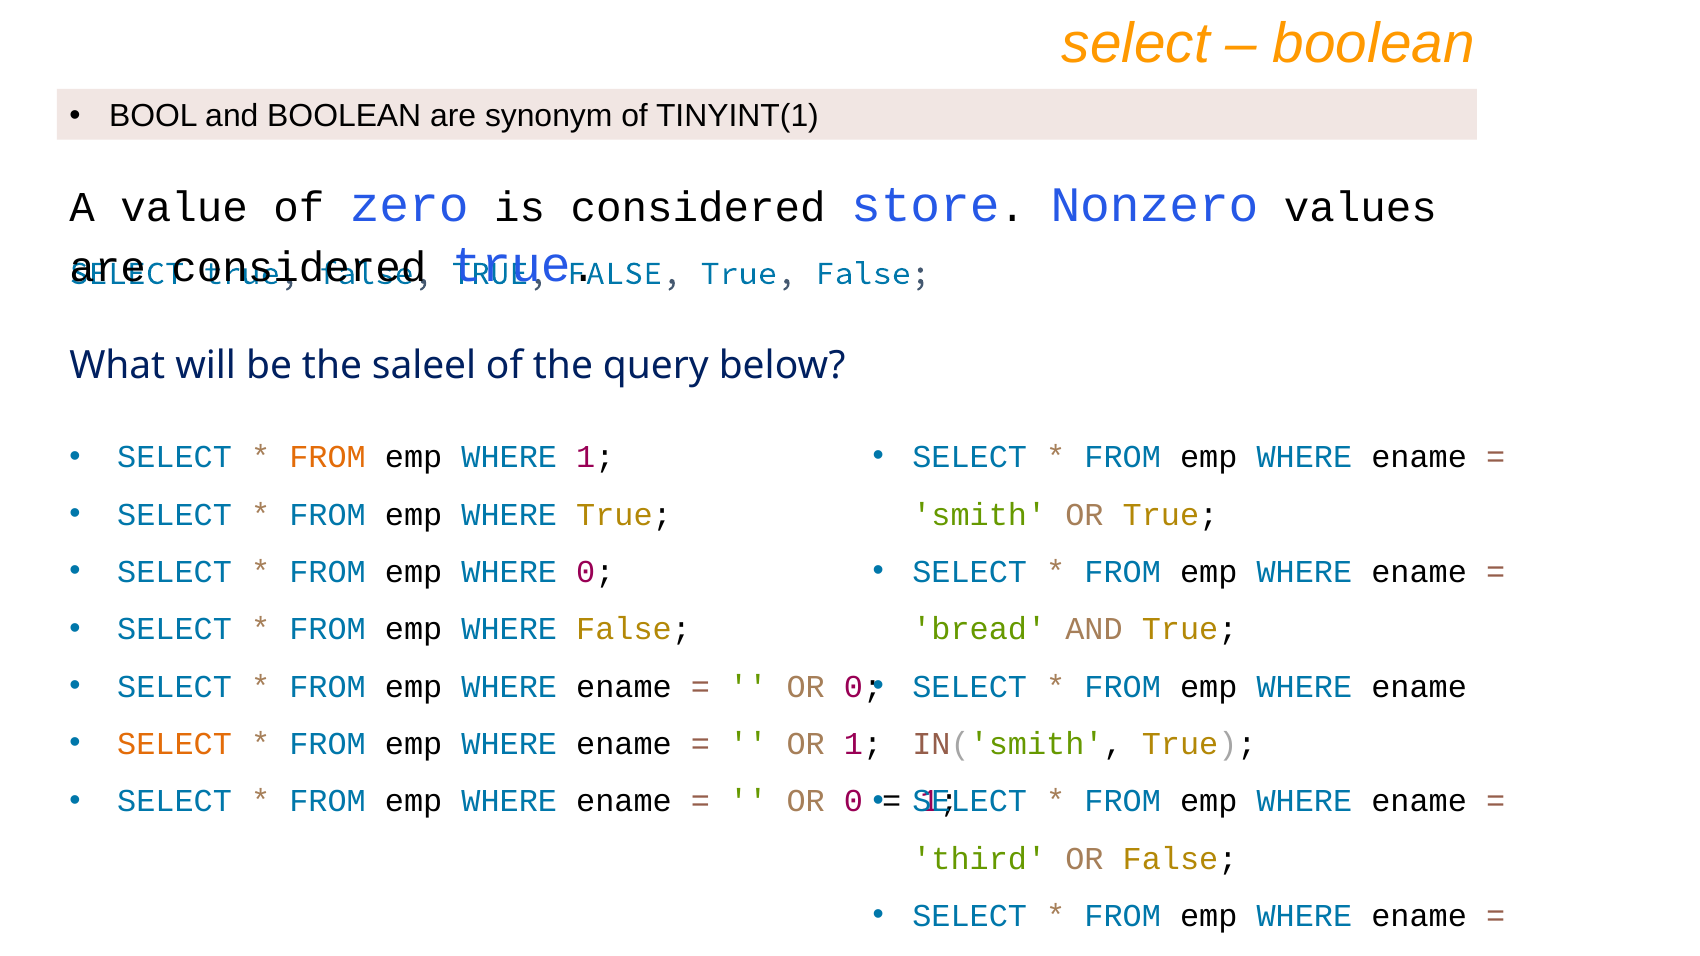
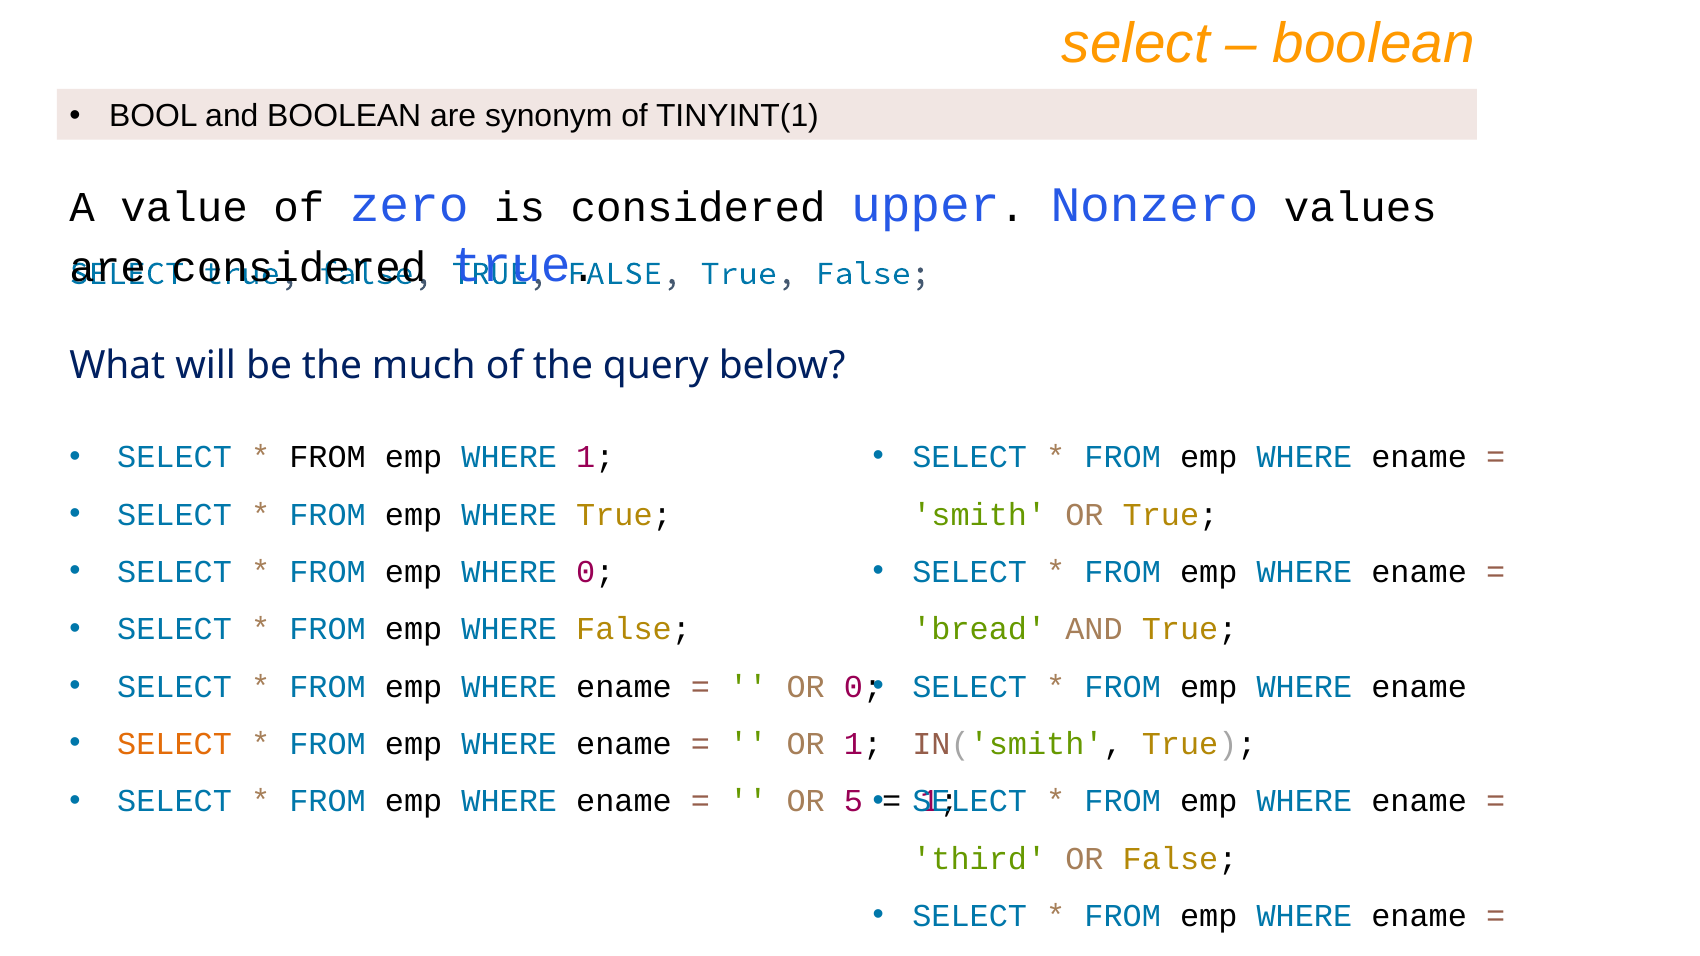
store: store -> upper
saleel: saleel -> much
FROM at (328, 457) colour: orange -> black
0 at (853, 802): 0 -> 5
